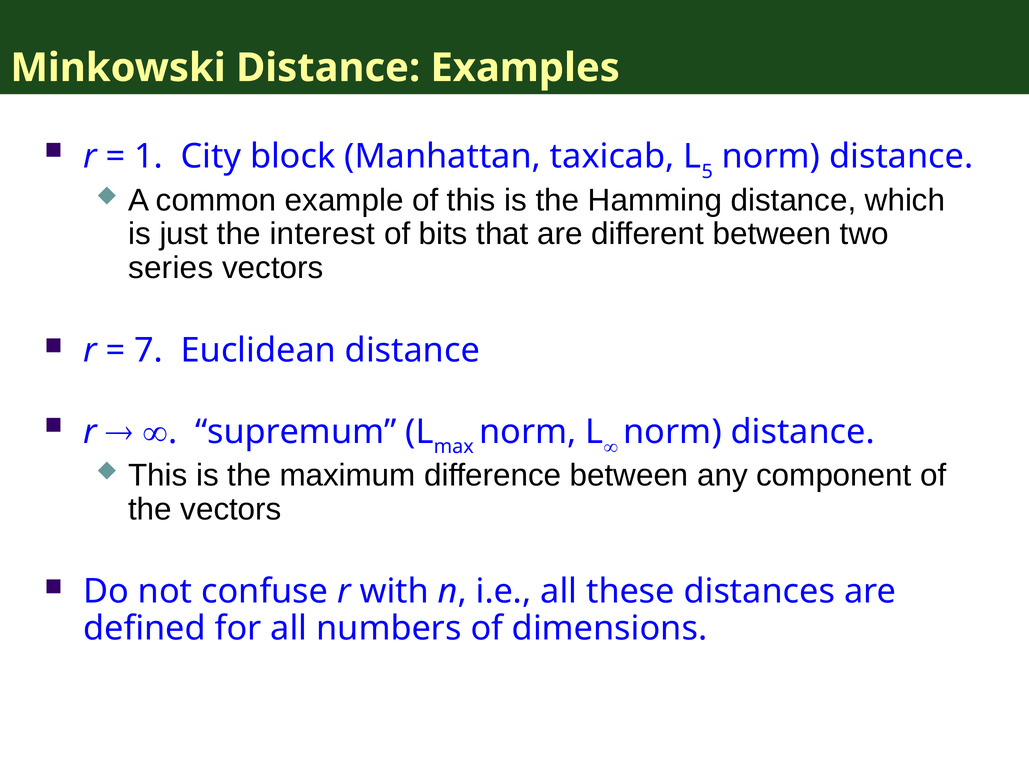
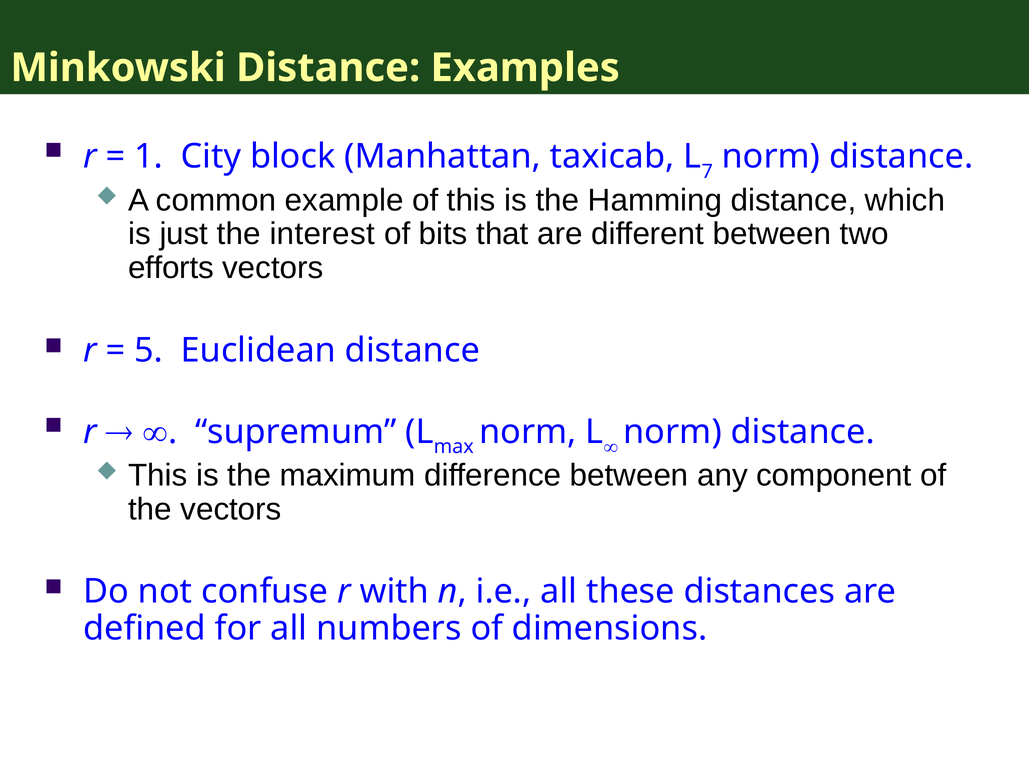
5: 5 -> 7
series: series -> efforts
7: 7 -> 5
